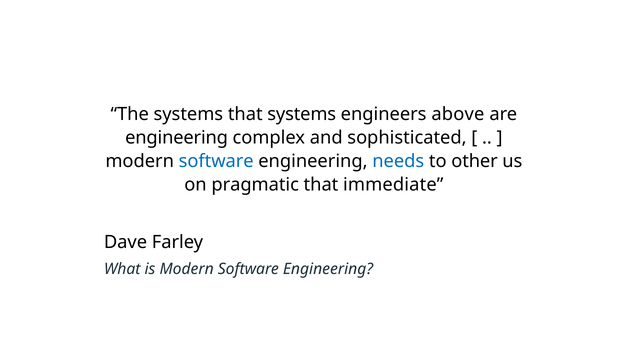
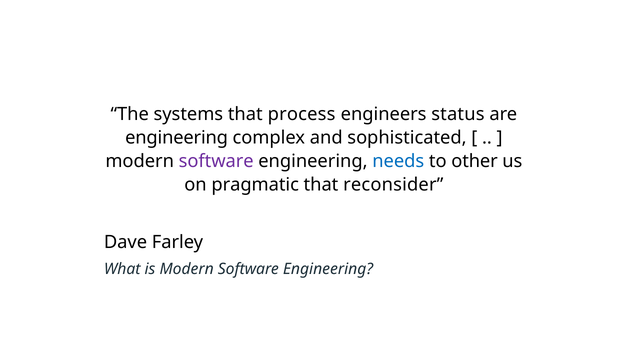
that systems: systems -> process
above: above -> status
software at (216, 161) colour: blue -> purple
immediate: immediate -> reconsider
